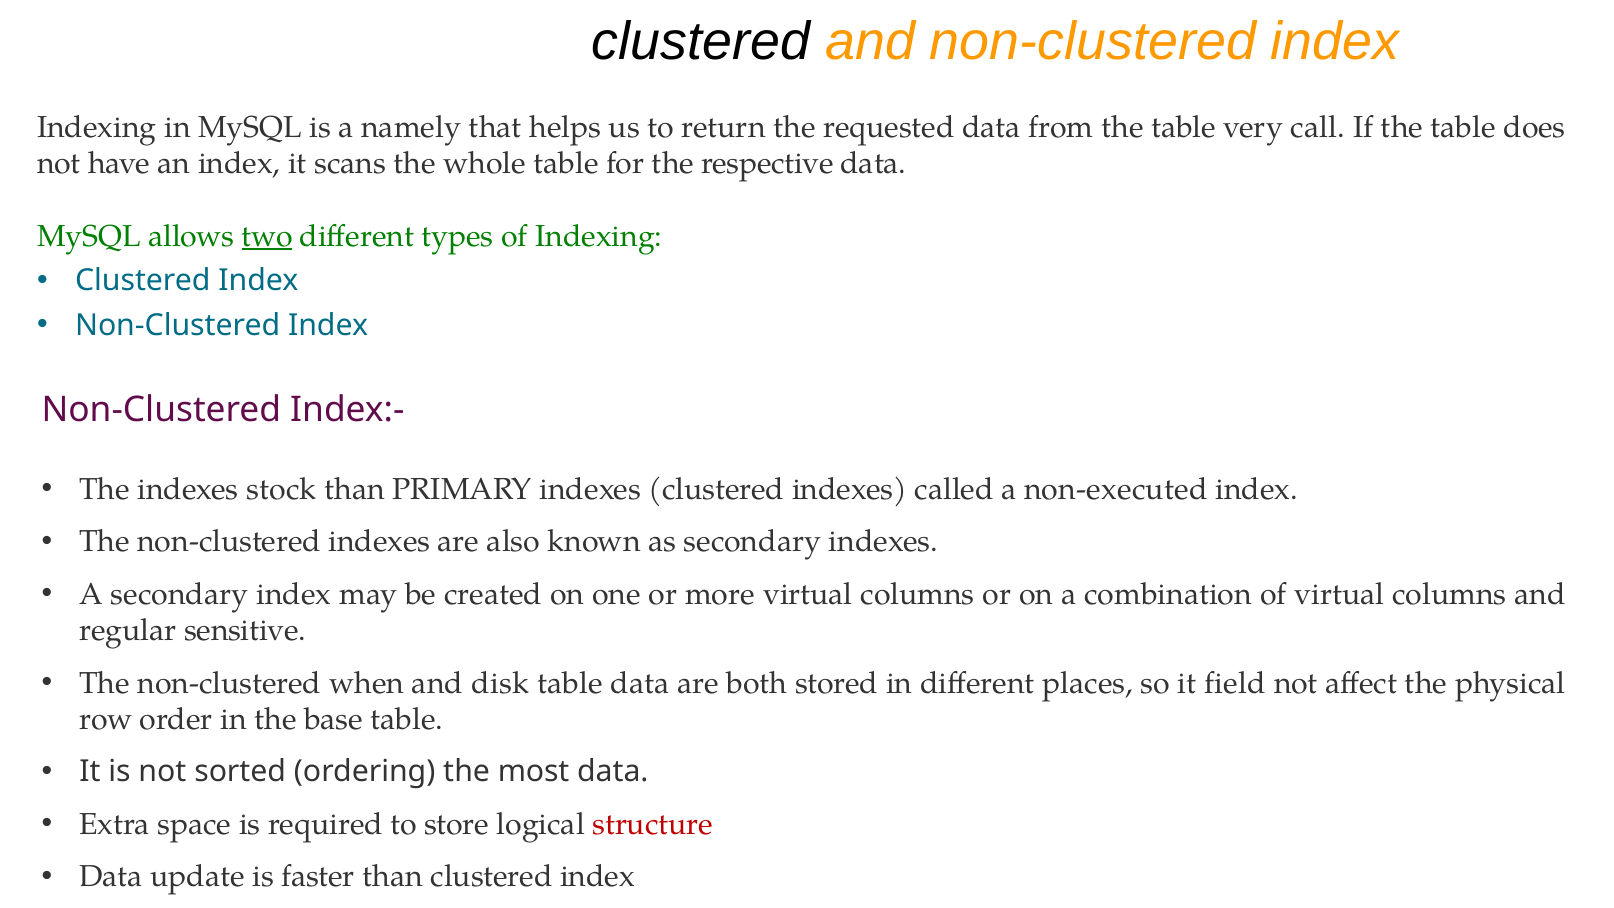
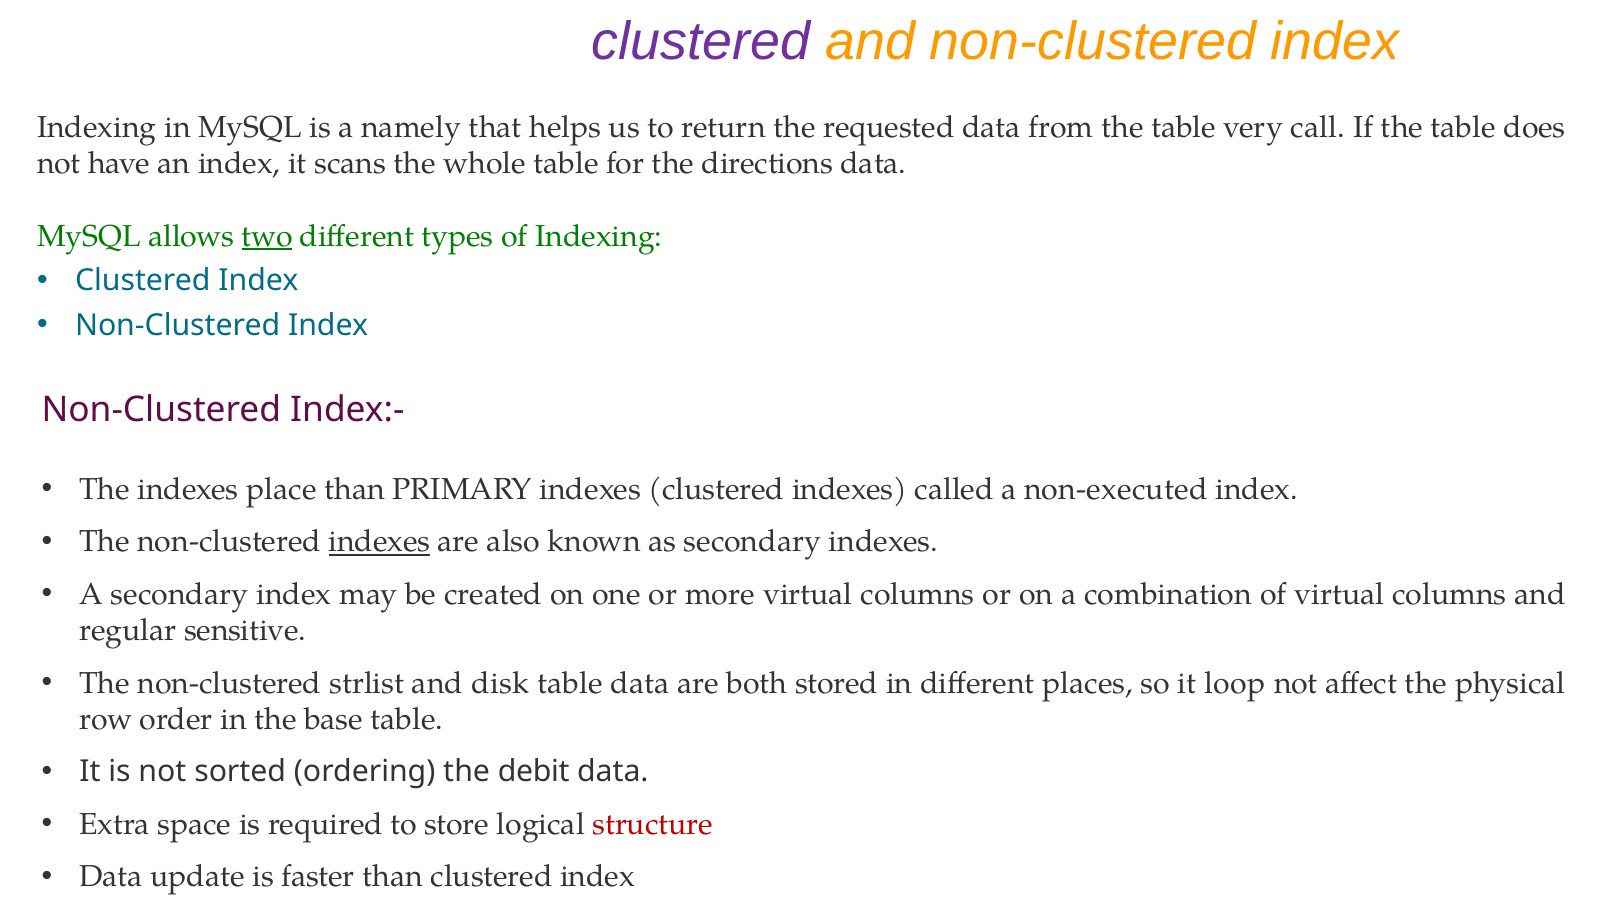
clustered at (701, 42) colour: black -> purple
respective: respective -> directions
stock: stock -> place
indexes at (380, 542) underline: none -> present
when: when -> strlist
field: field -> loop
most: most -> debit
